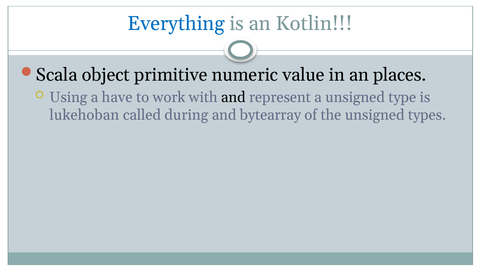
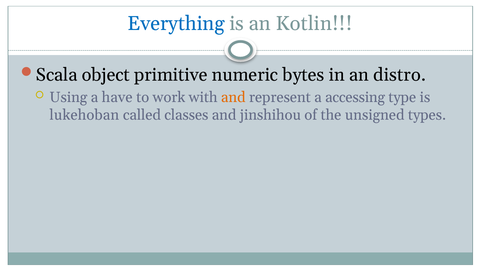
value: value -> bytes
places: places -> distro
and at (233, 97) colour: black -> orange
a unsigned: unsigned -> accessing
during: during -> classes
bytearray: bytearray -> jinshihou
